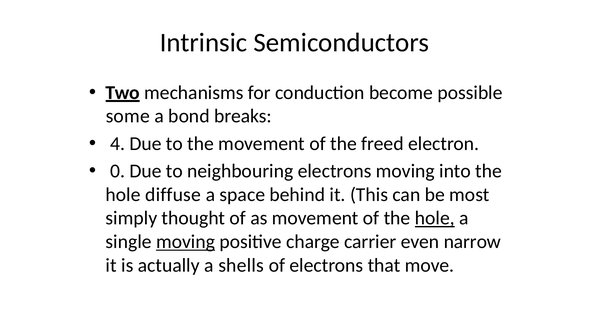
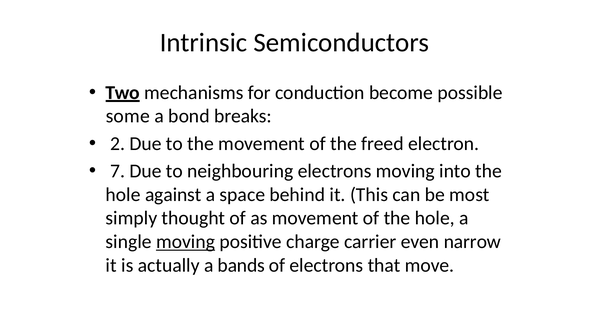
4: 4 -> 2
0: 0 -> 7
diffuse: diffuse -> against
hole at (435, 218) underline: present -> none
shells: shells -> bands
